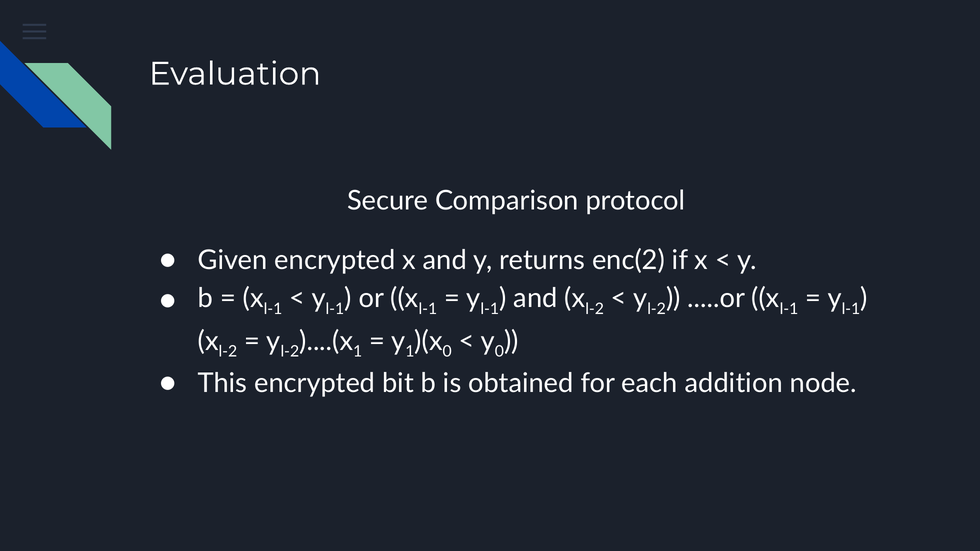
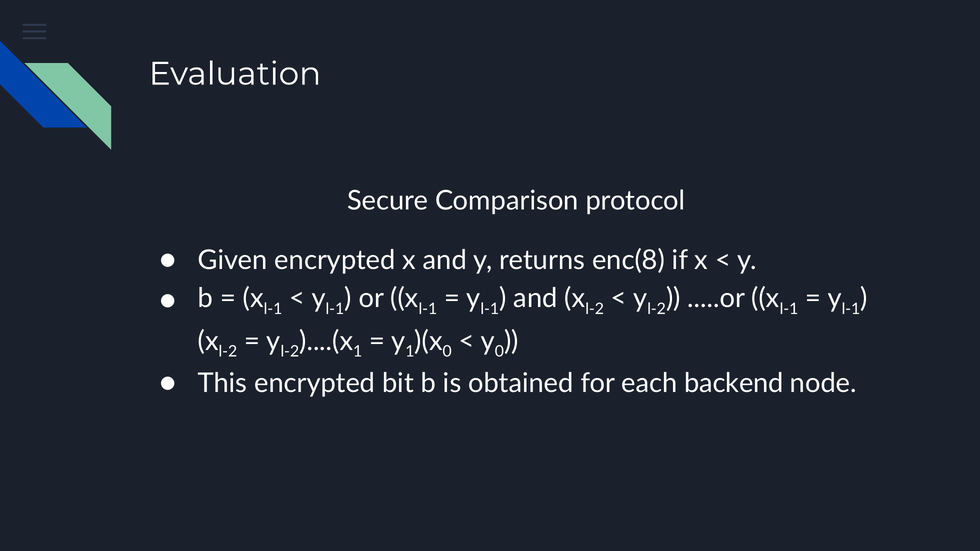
enc(2: enc(2 -> enc(8
addition: addition -> backend
